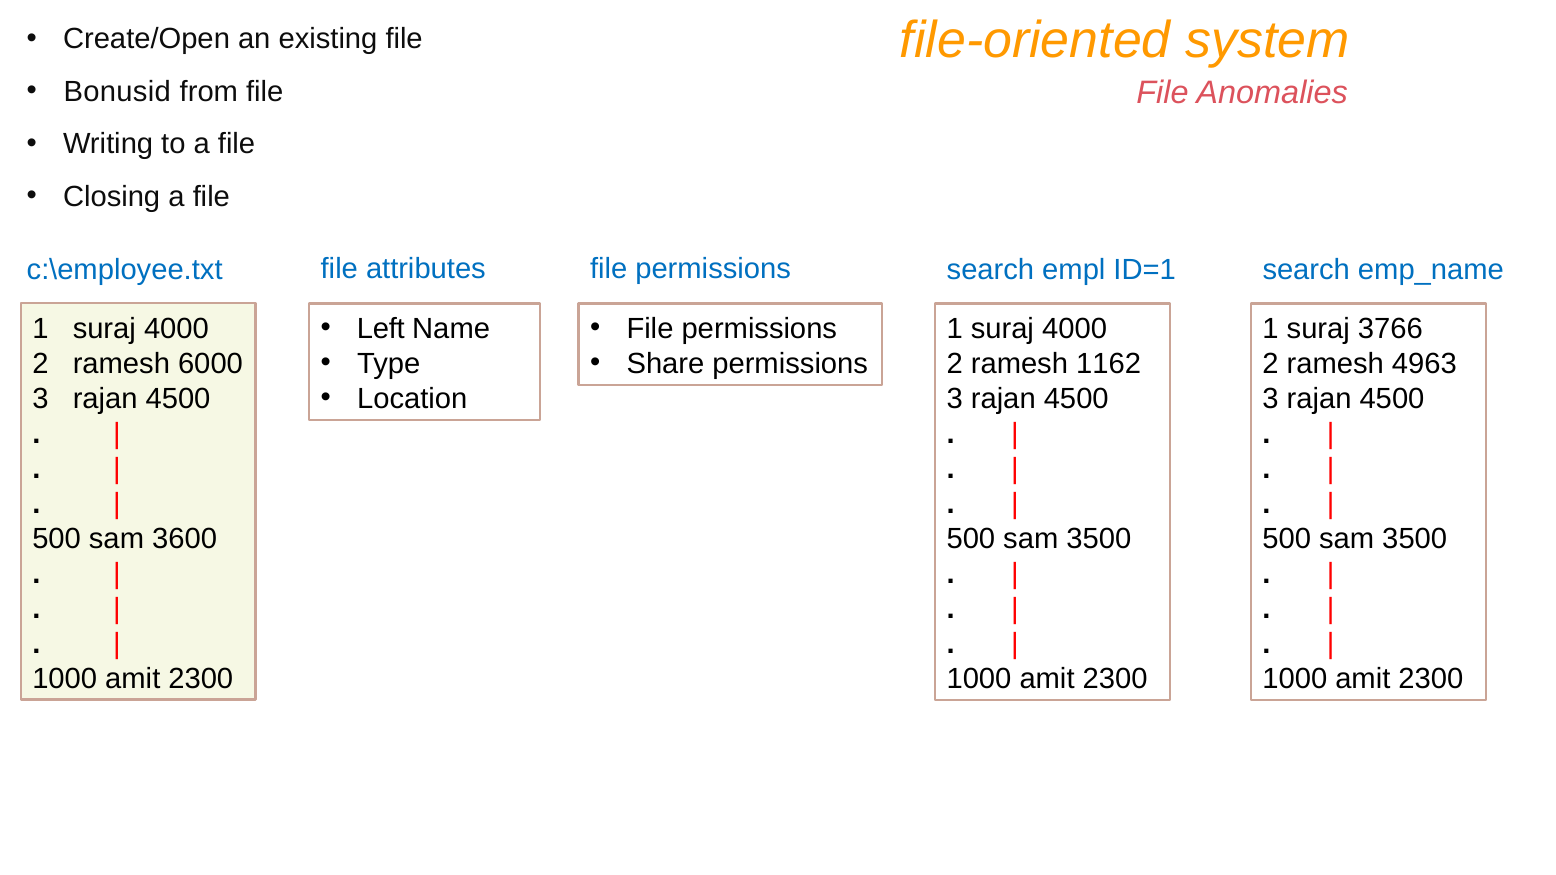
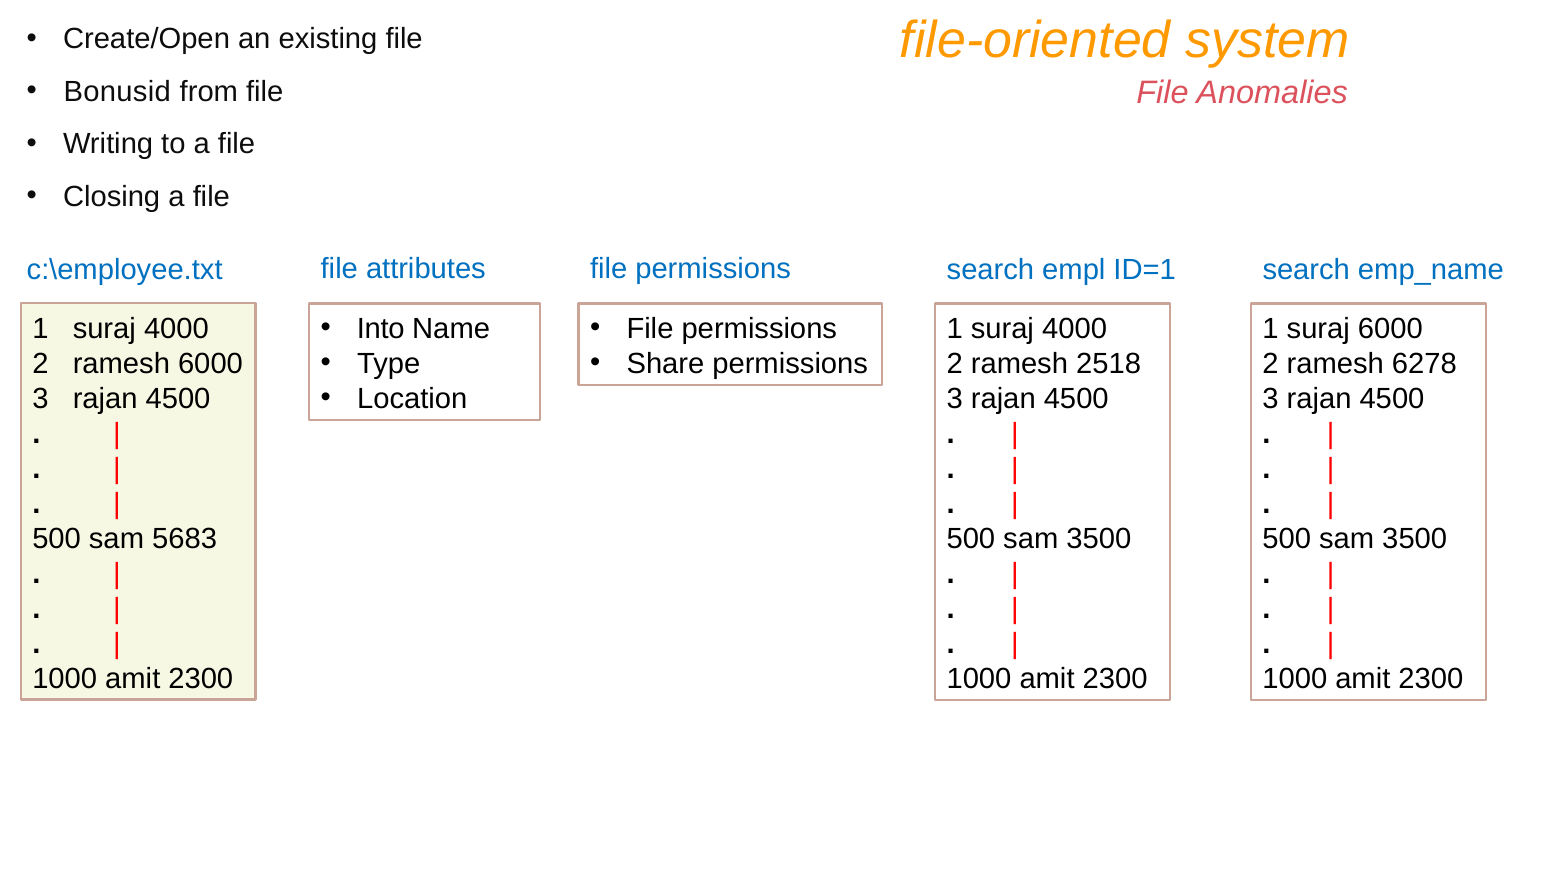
Left: Left -> Into
suraj 3766: 3766 -> 6000
1162: 1162 -> 2518
4963: 4963 -> 6278
3600: 3600 -> 5683
